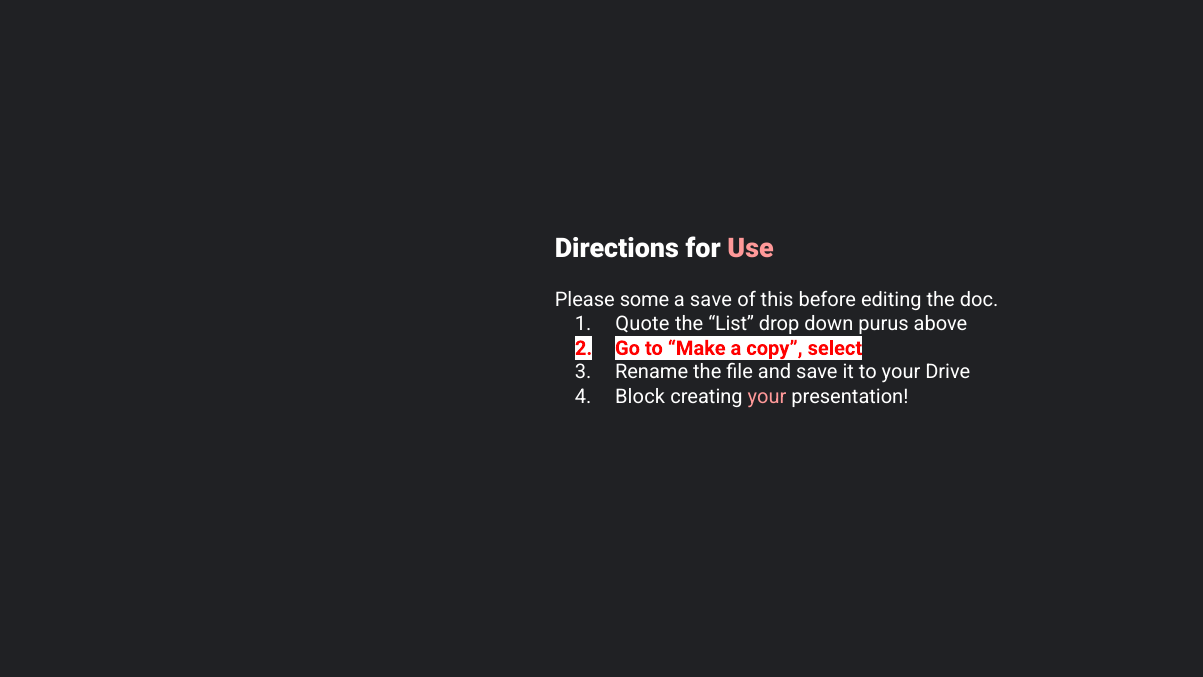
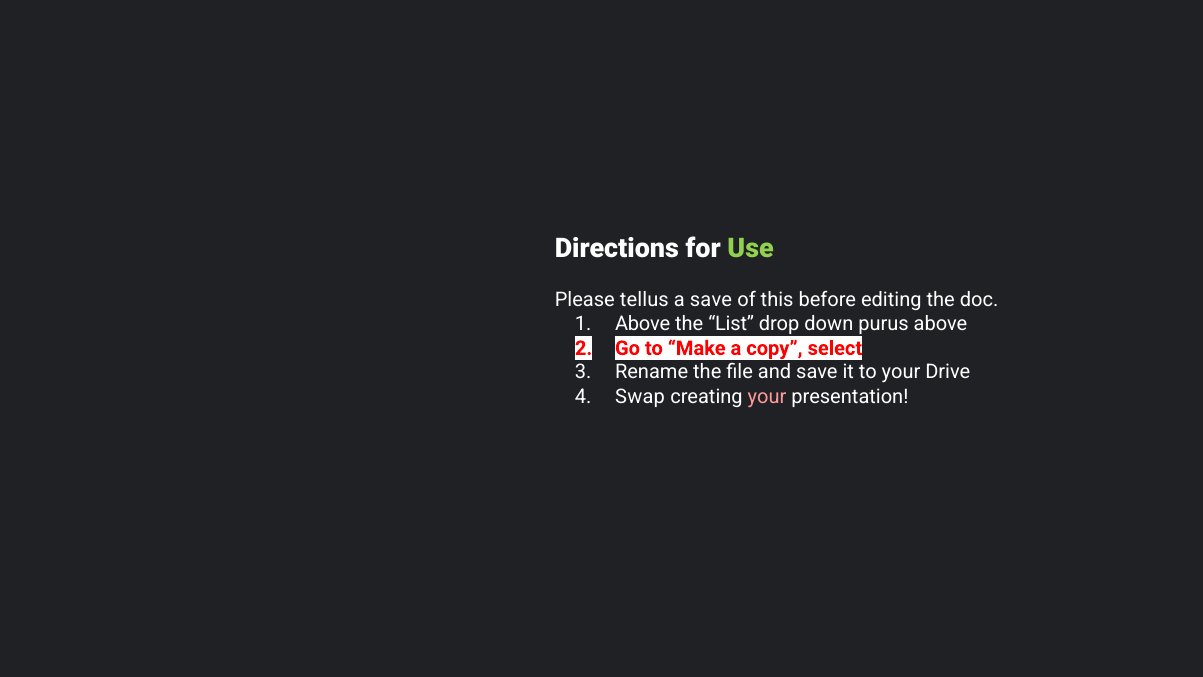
Use colour: pink -> light green
some: some -> tellus
Quote at (642, 324): Quote -> Above
Block: Block -> Swap
